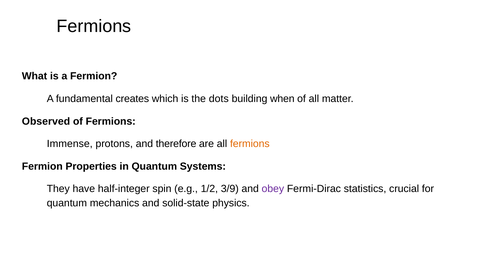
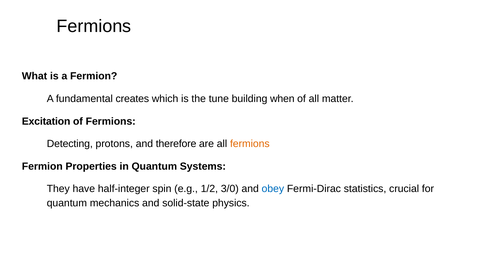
dots: dots -> tune
Observed: Observed -> Excitation
Immense: Immense -> Detecting
3/9: 3/9 -> 3/0
obey colour: purple -> blue
